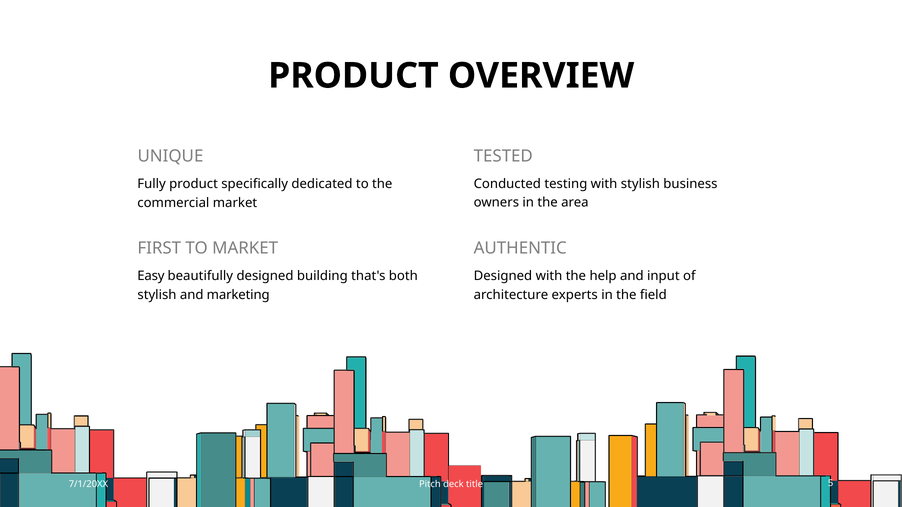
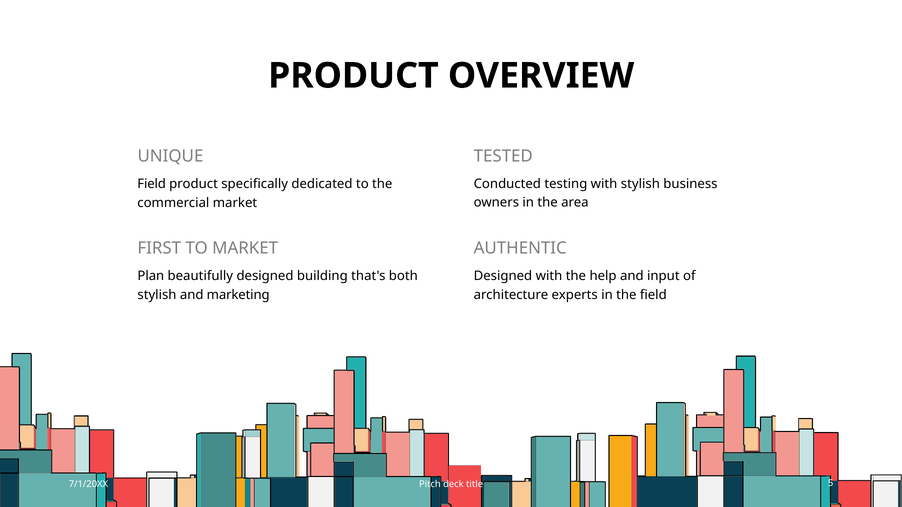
Fully at (152, 184): Fully -> Field
Easy: Easy -> Plan
